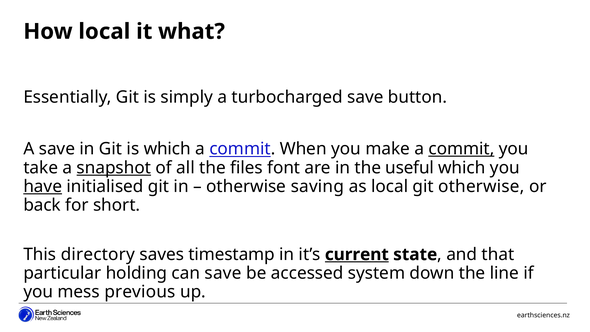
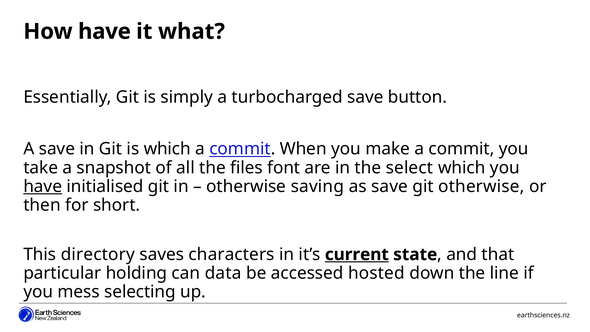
How local: local -> have
commit at (461, 149) underline: present -> none
snapshot underline: present -> none
useful: useful -> select
as local: local -> save
back: back -> then
timestamp: timestamp -> characters
can save: save -> data
system: system -> hosted
previous: previous -> selecting
